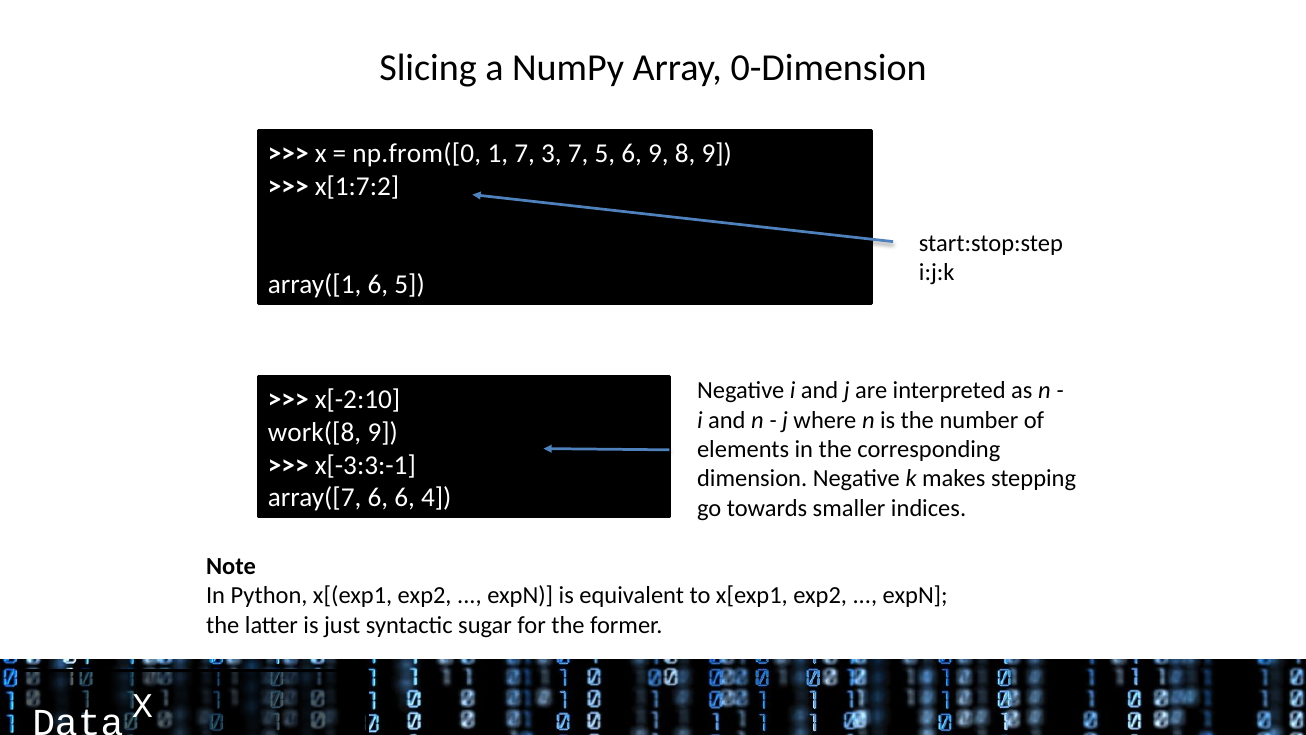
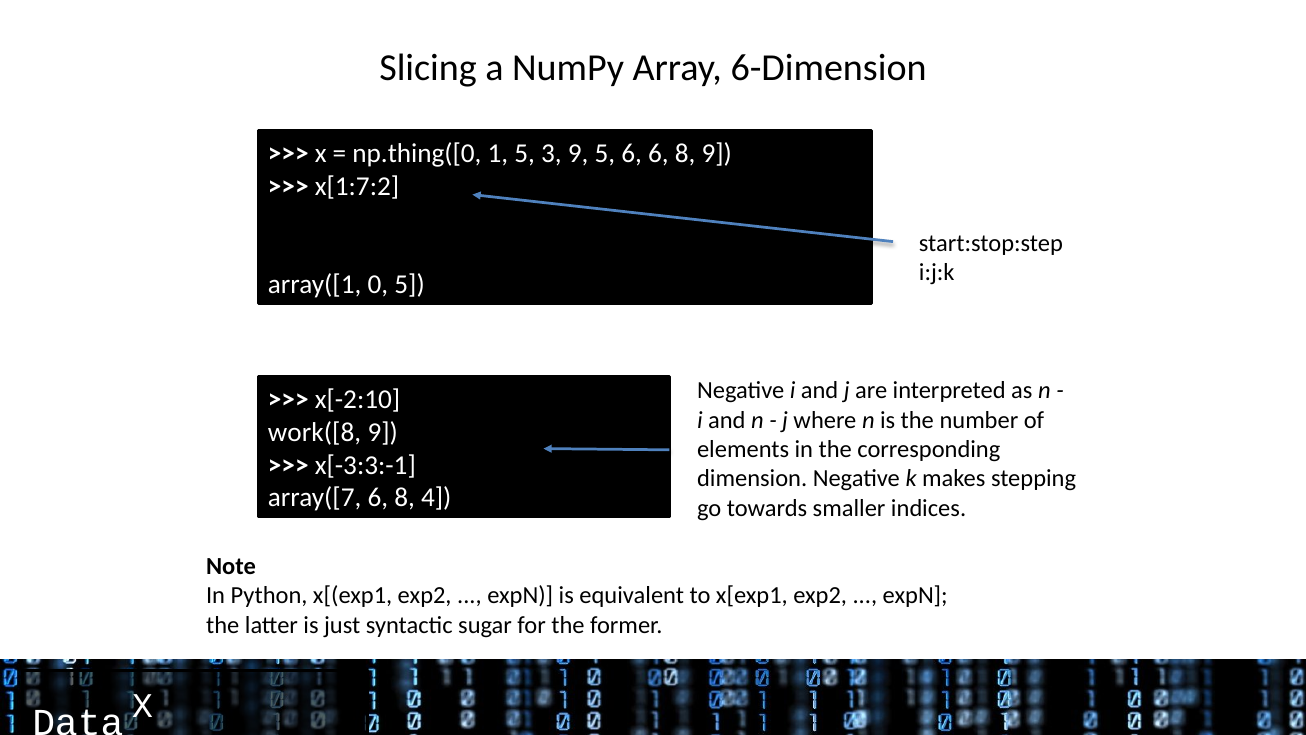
0-Dimension: 0-Dimension -> 6-Dimension
np.from([0: np.from([0 -> np.thing([0
1 7: 7 -> 5
3 7: 7 -> 9
6 9: 9 -> 6
array([1 6: 6 -> 0
array([7 6 6: 6 -> 8
